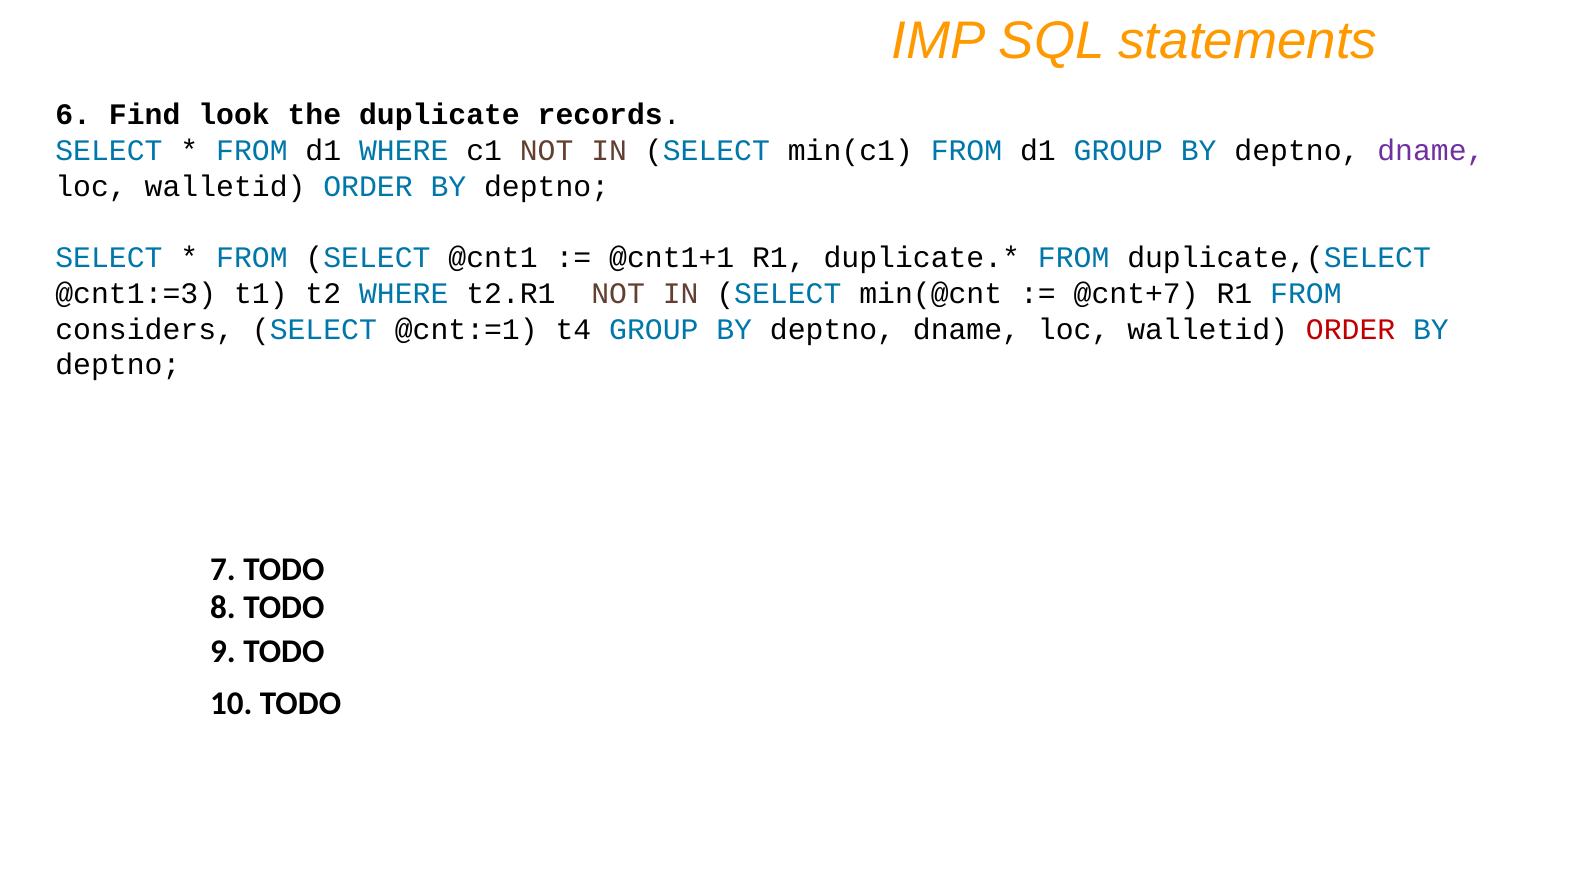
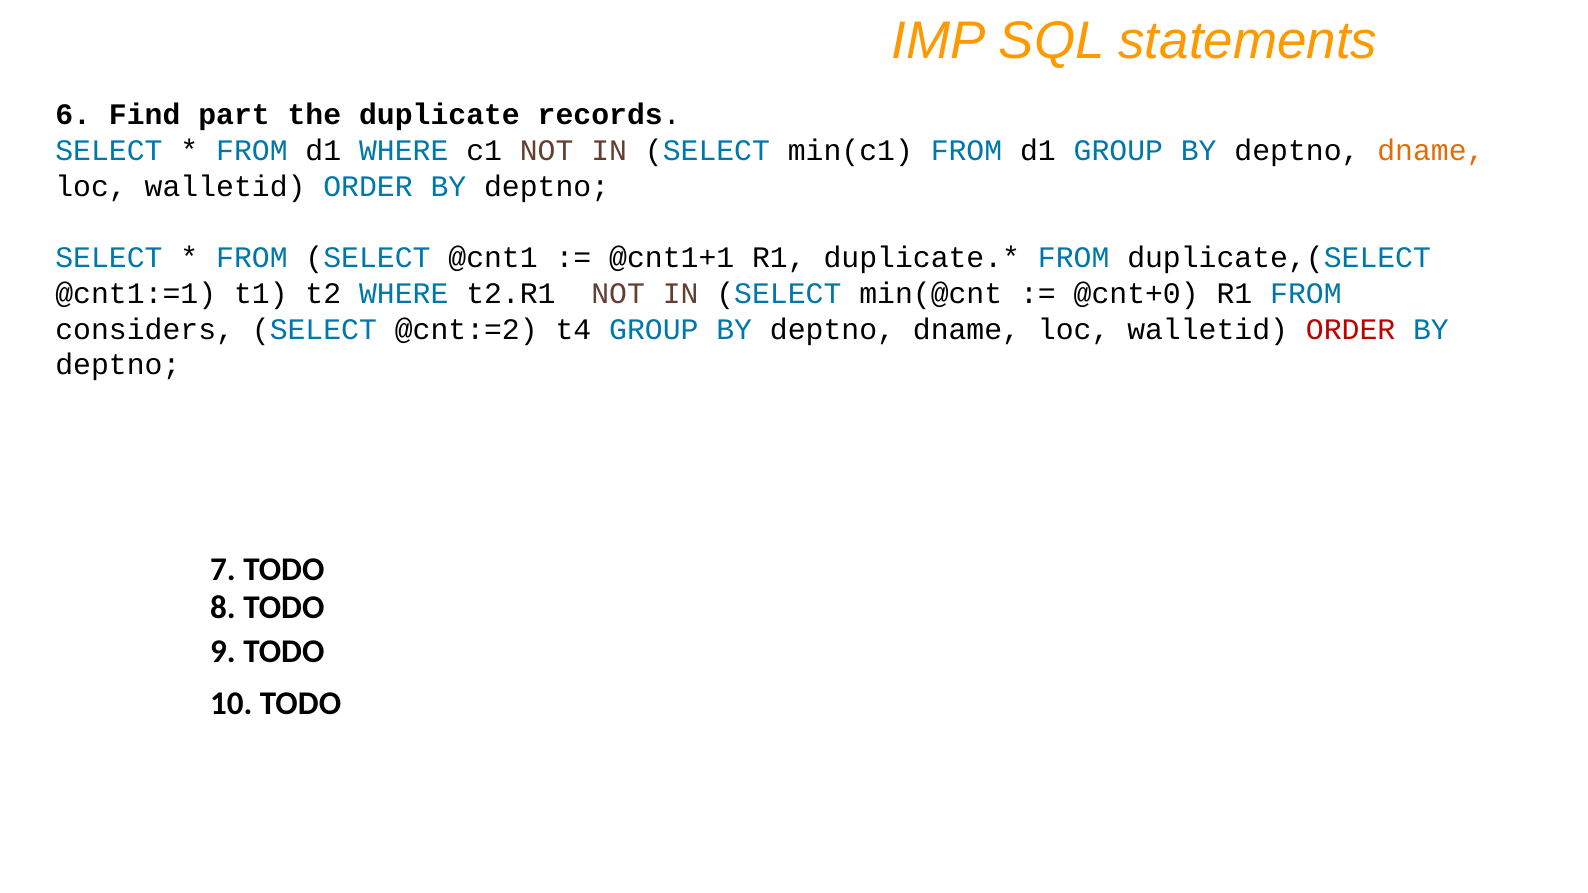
look: look -> part
dname at (1431, 151) colour: purple -> orange
@cnt1:=3: @cnt1:=3 -> @cnt1:=1
@cnt+7: @cnt+7 -> @cnt+0
@cnt:=1: @cnt:=1 -> @cnt:=2
